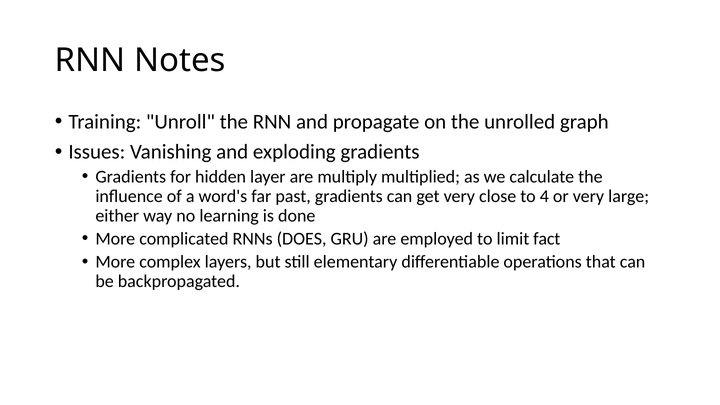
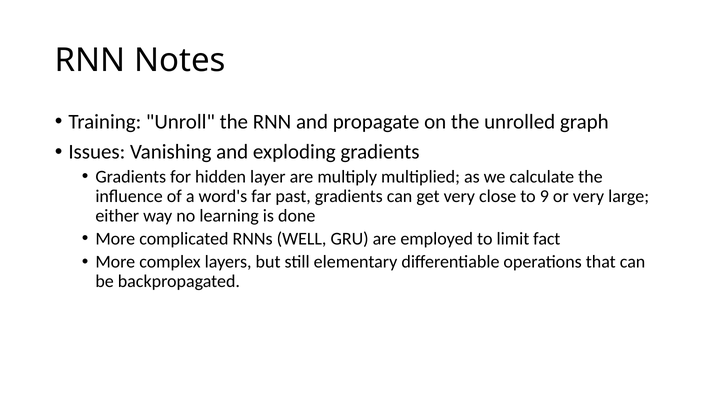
4: 4 -> 9
DOES: DOES -> WELL
